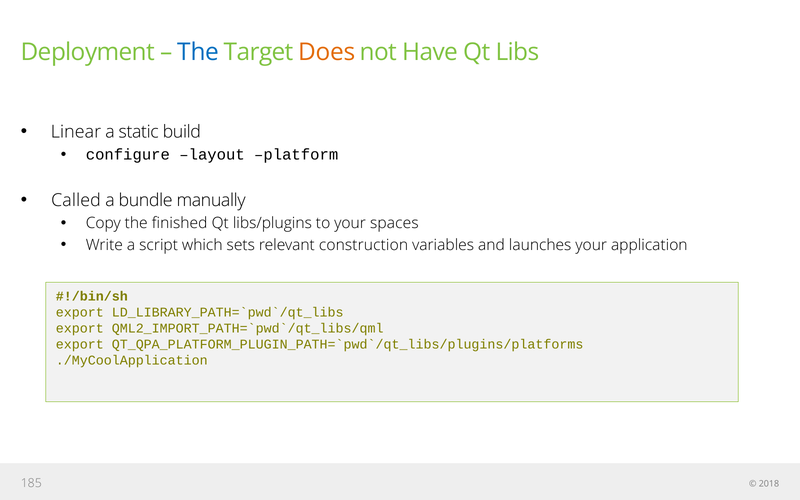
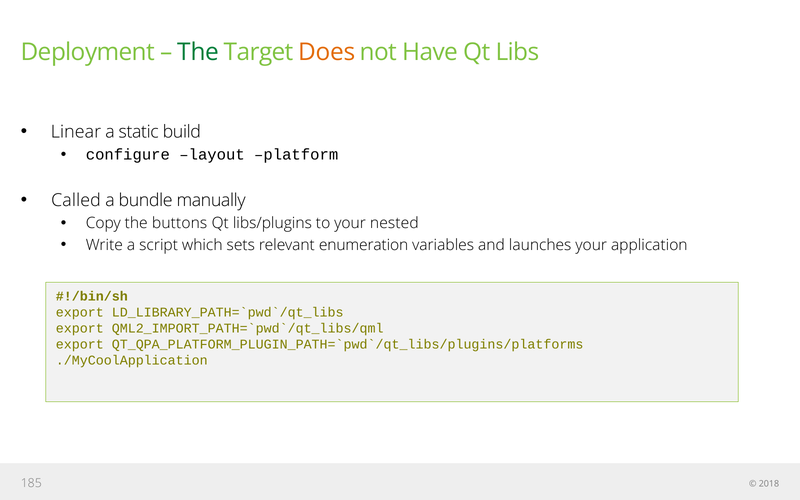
The at (198, 52) colour: blue -> green
finished: finished -> buttons
spaces: spaces -> nested
construction: construction -> enumeration
